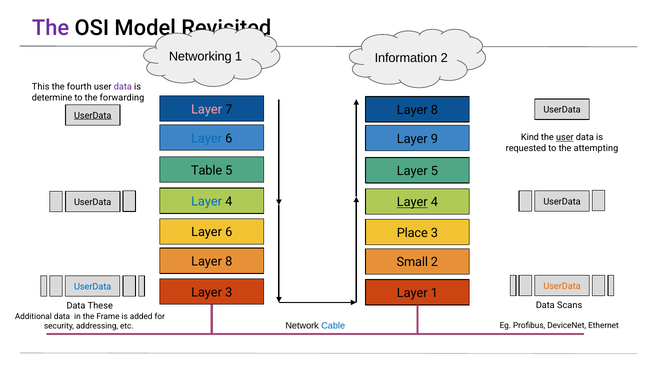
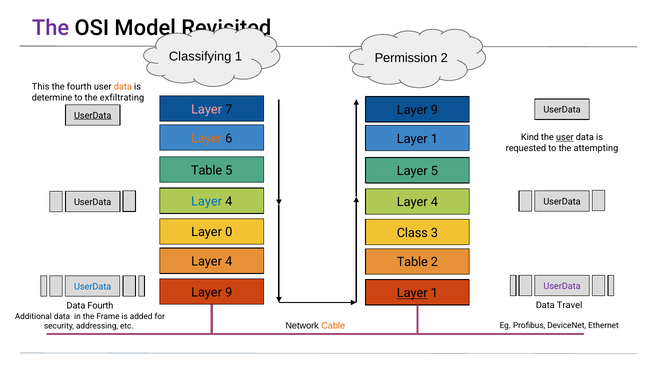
Networking: Networking -> Classifying
Information: Information -> Permission
data at (123, 87) colour: purple -> orange
forwarding: forwarding -> exfiltrating
8 at (434, 110): 8 -> 9
Layer at (207, 138) colour: blue -> orange
9 at (434, 139): 9 -> 1
Layer at (412, 202) underline: present -> none
6 at (229, 232): 6 -> 0
Place: Place -> Class
8 at (229, 261): 8 -> 4
Small at (412, 262): Small -> Table
UserData at (562, 286) colour: orange -> purple
3 at (229, 292): 3 -> 9
Layer at (412, 293) underline: none -> present
Scans: Scans -> Travel
Data These: These -> Fourth
Cable colour: blue -> orange
